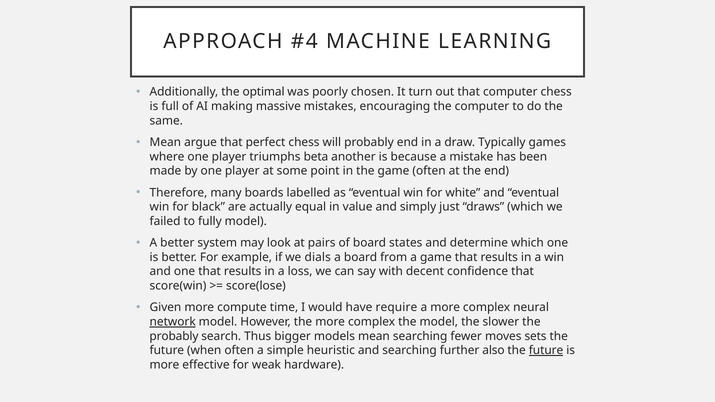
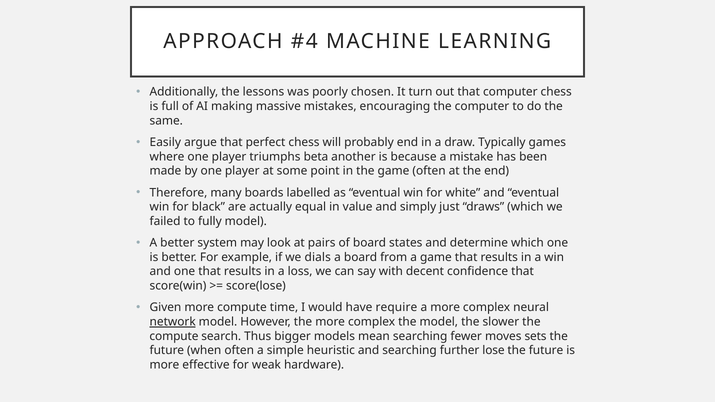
optimal: optimal -> lessons
Mean at (165, 142): Mean -> Easily
probably at (174, 336): probably -> compute
also: also -> lose
future at (546, 351) underline: present -> none
